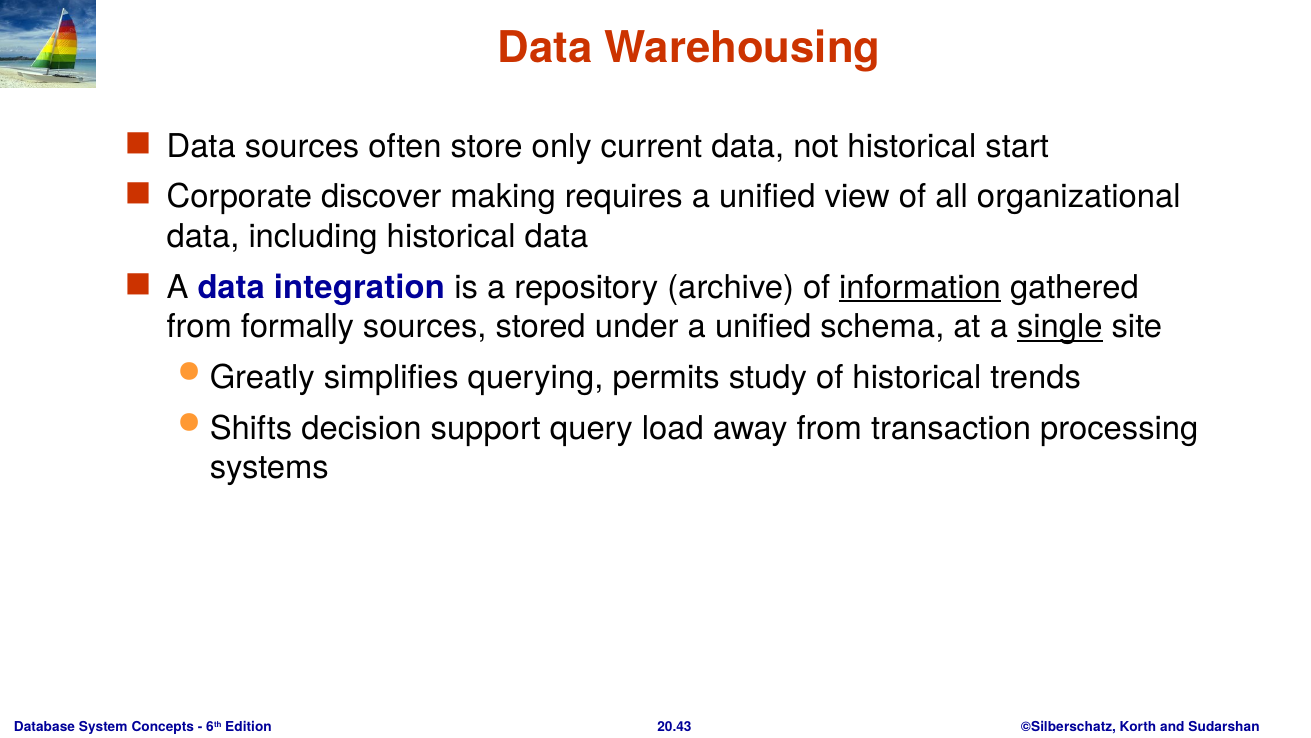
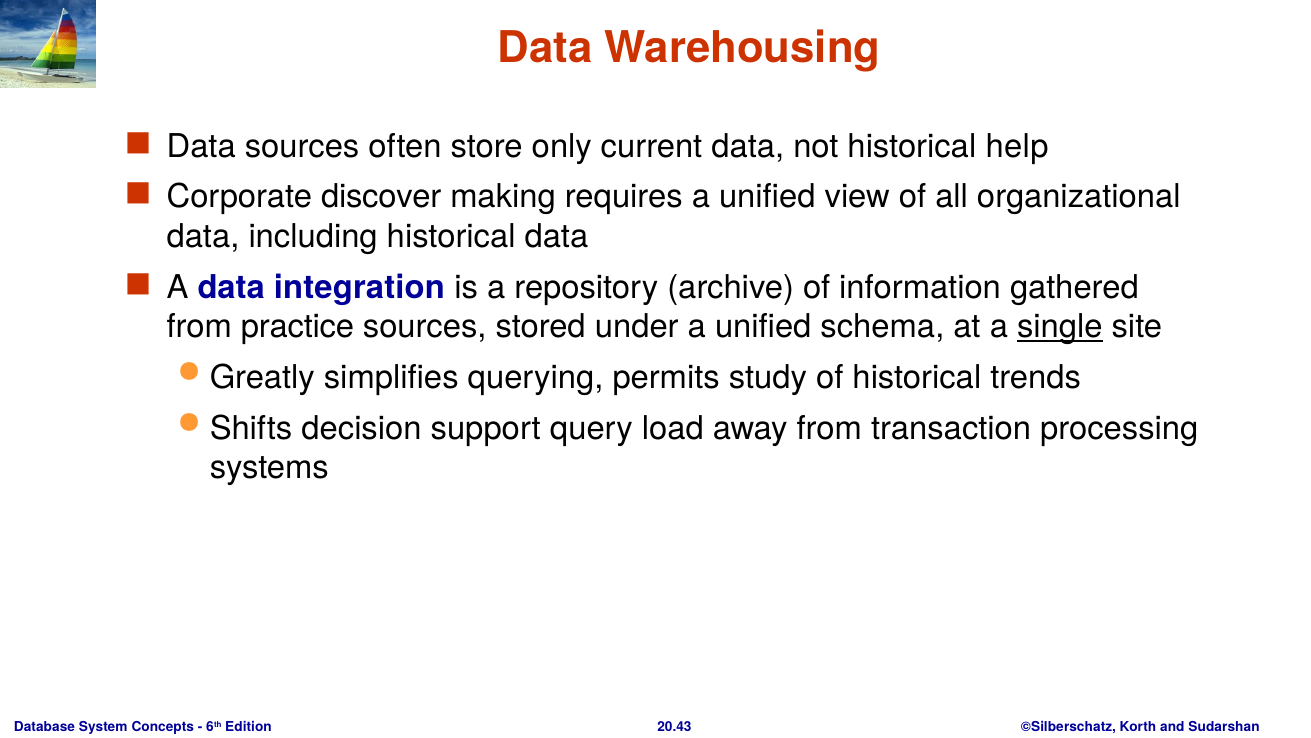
start: start -> help
information underline: present -> none
formally: formally -> practice
